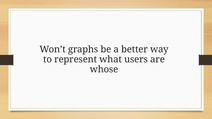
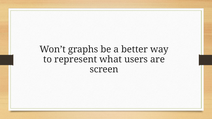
whose: whose -> screen
